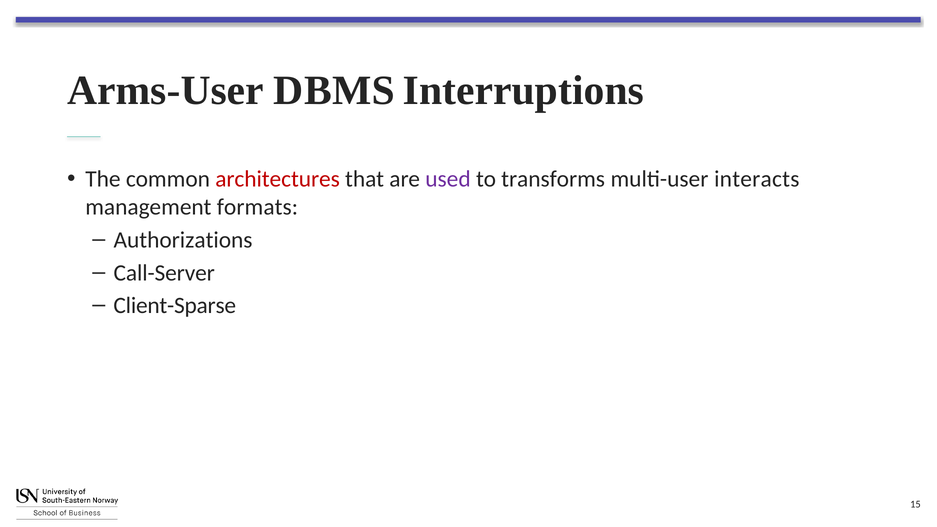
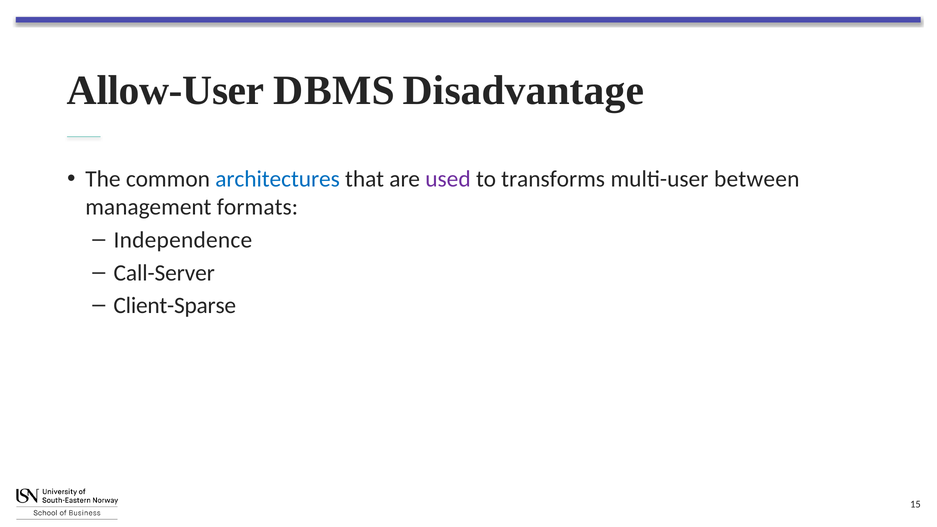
Arms-User: Arms-User -> Allow-User
Interruptions: Interruptions -> Disadvantage
architectures colour: red -> blue
interacts: interacts -> between
Authorizations: Authorizations -> Independence
